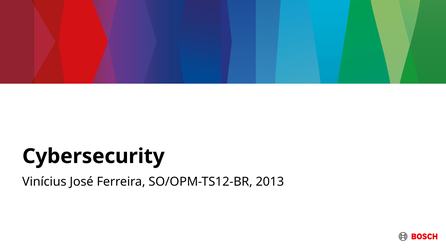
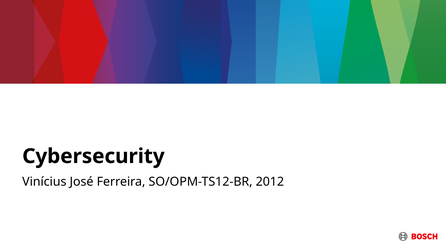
2013: 2013 -> 2012
